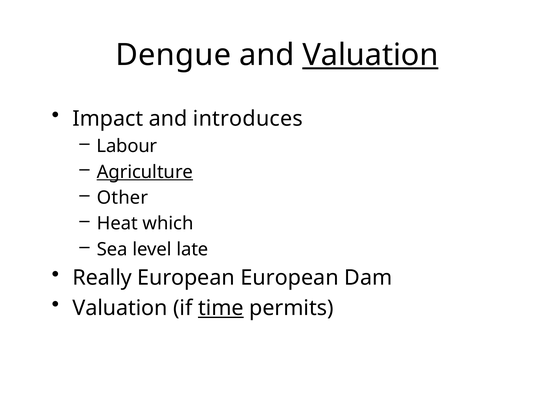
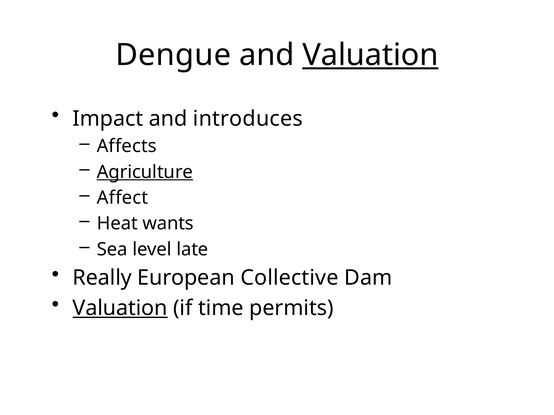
Labour: Labour -> Affects
Other: Other -> Affect
which: which -> wants
European European: European -> Collective
Valuation at (120, 308) underline: none -> present
time underline: present -> none
